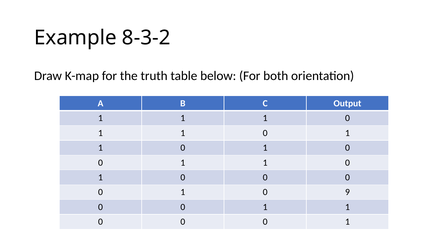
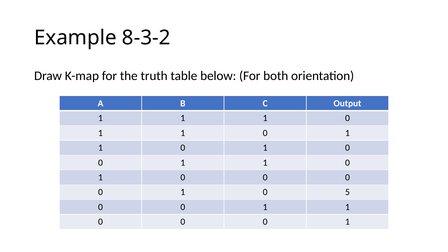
9: 9 -> 5
